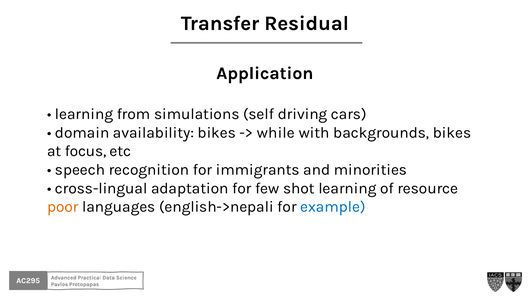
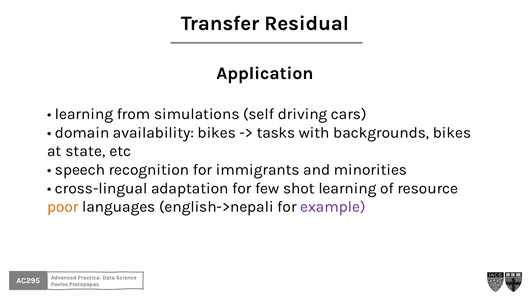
while: while -> tasks
focus: focus -> state
example colour: blue -> purple
